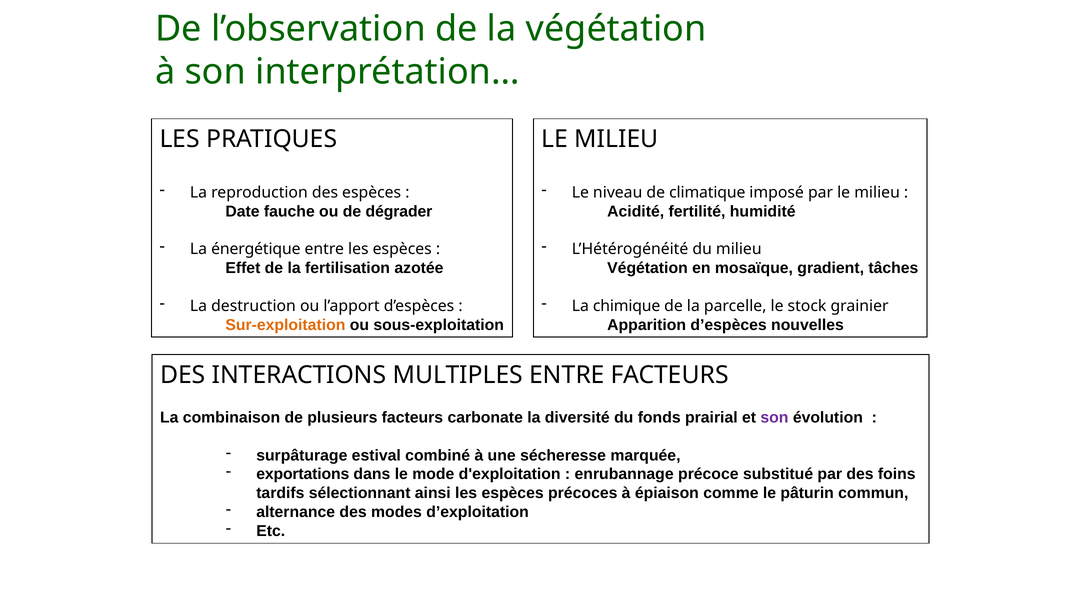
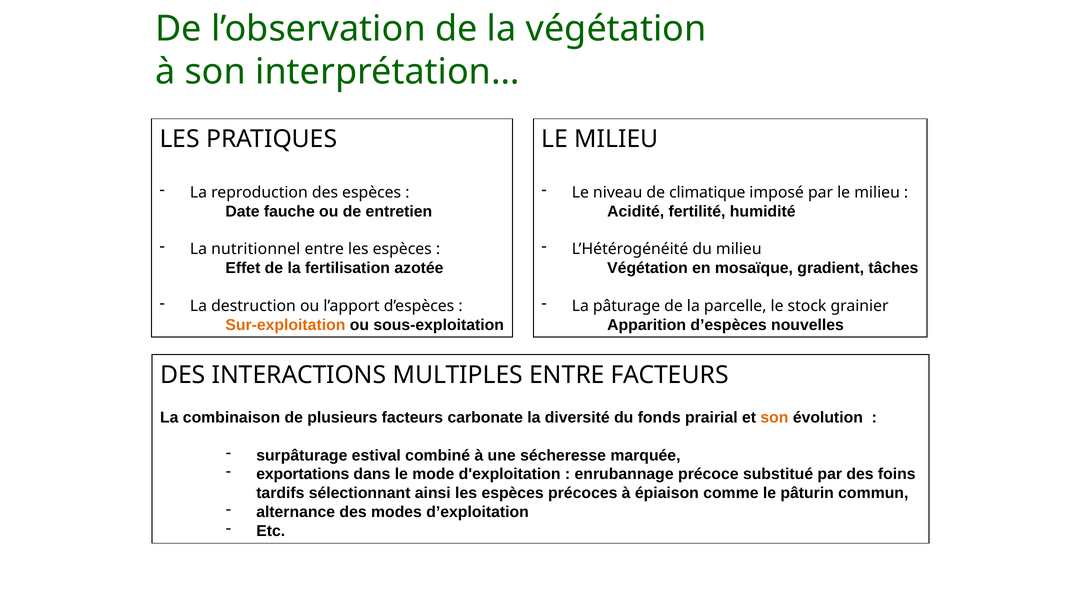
dégrader: dégrader -> entretien
énergétique: énergétique -> nutritionnel
chimique: chimique -> pâturage
son at (774, 418) colour: purple -> orange
